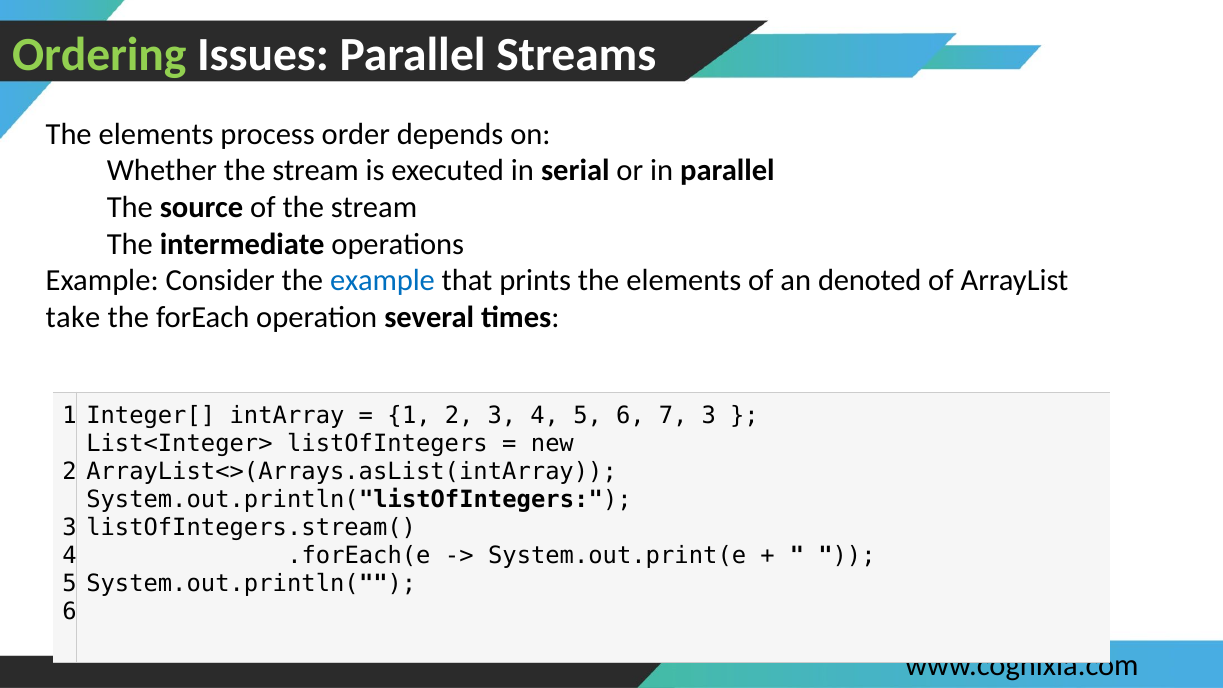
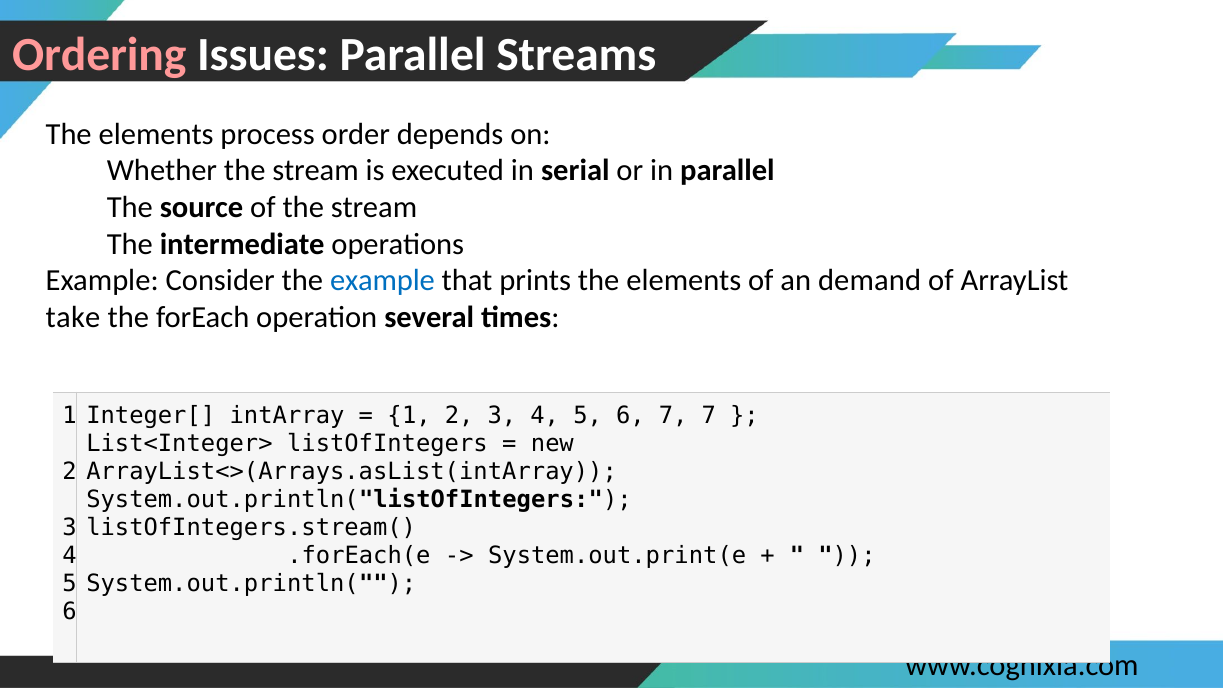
Ordering colour: light green -> pink
denoted: denoted -> demand
7 3: 3 -> 7
